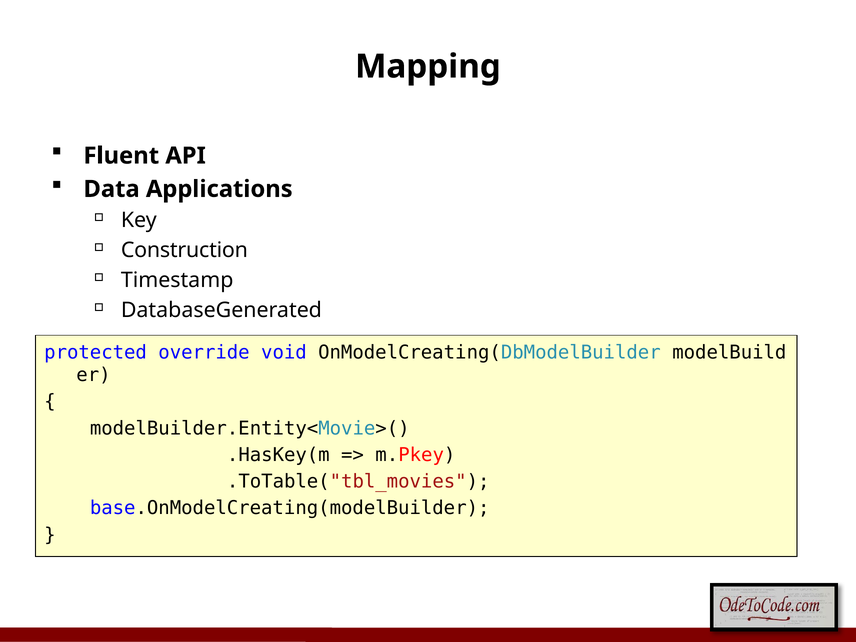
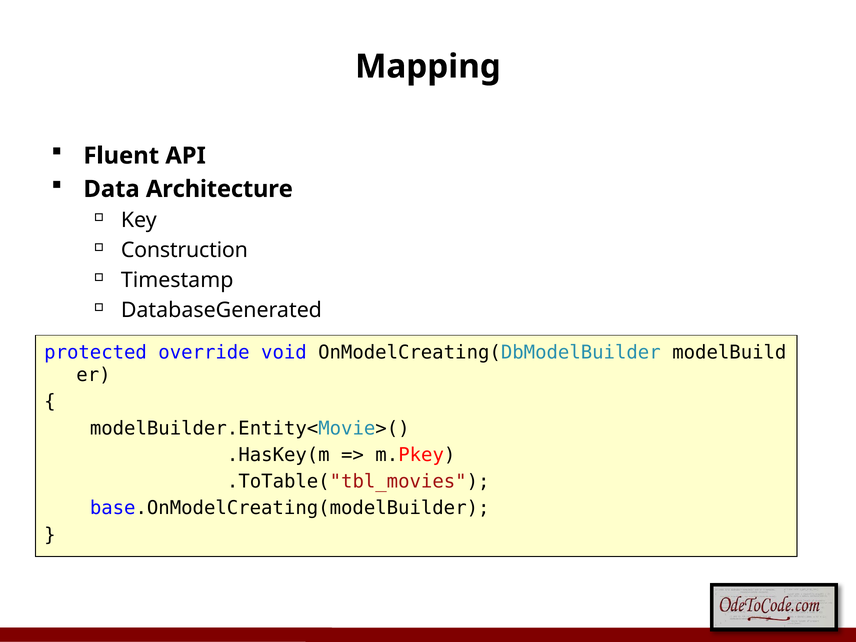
Applications: Applications -> Architecture
